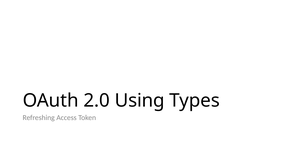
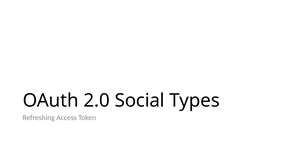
Using: Using -> Social
